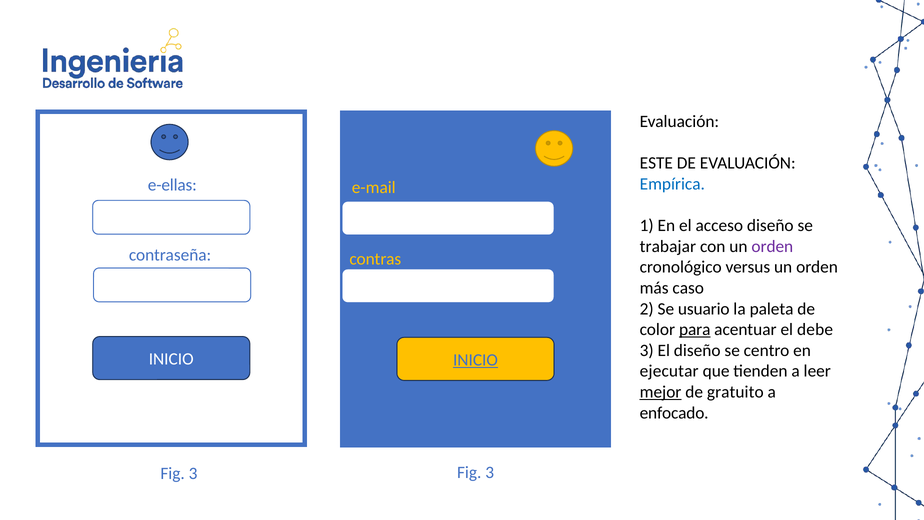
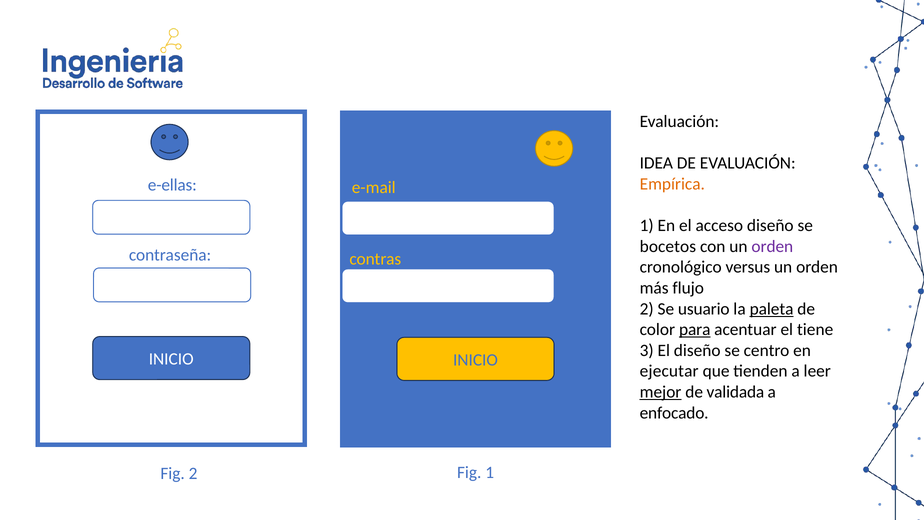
ESTE: ESTE -> IDEA
Empírica colour: blue -> orange
trabajar: trabajar -> bocetos
caso: caso -> flujo
paleta underline: none -> present
debe: debe -> tiene
INICIO at (475, 360) underline: present -> none
gratuito: gratuito -> validada
3 at (193, 473): 3 -> 2
3 at (490, 472): 3 -> 1
